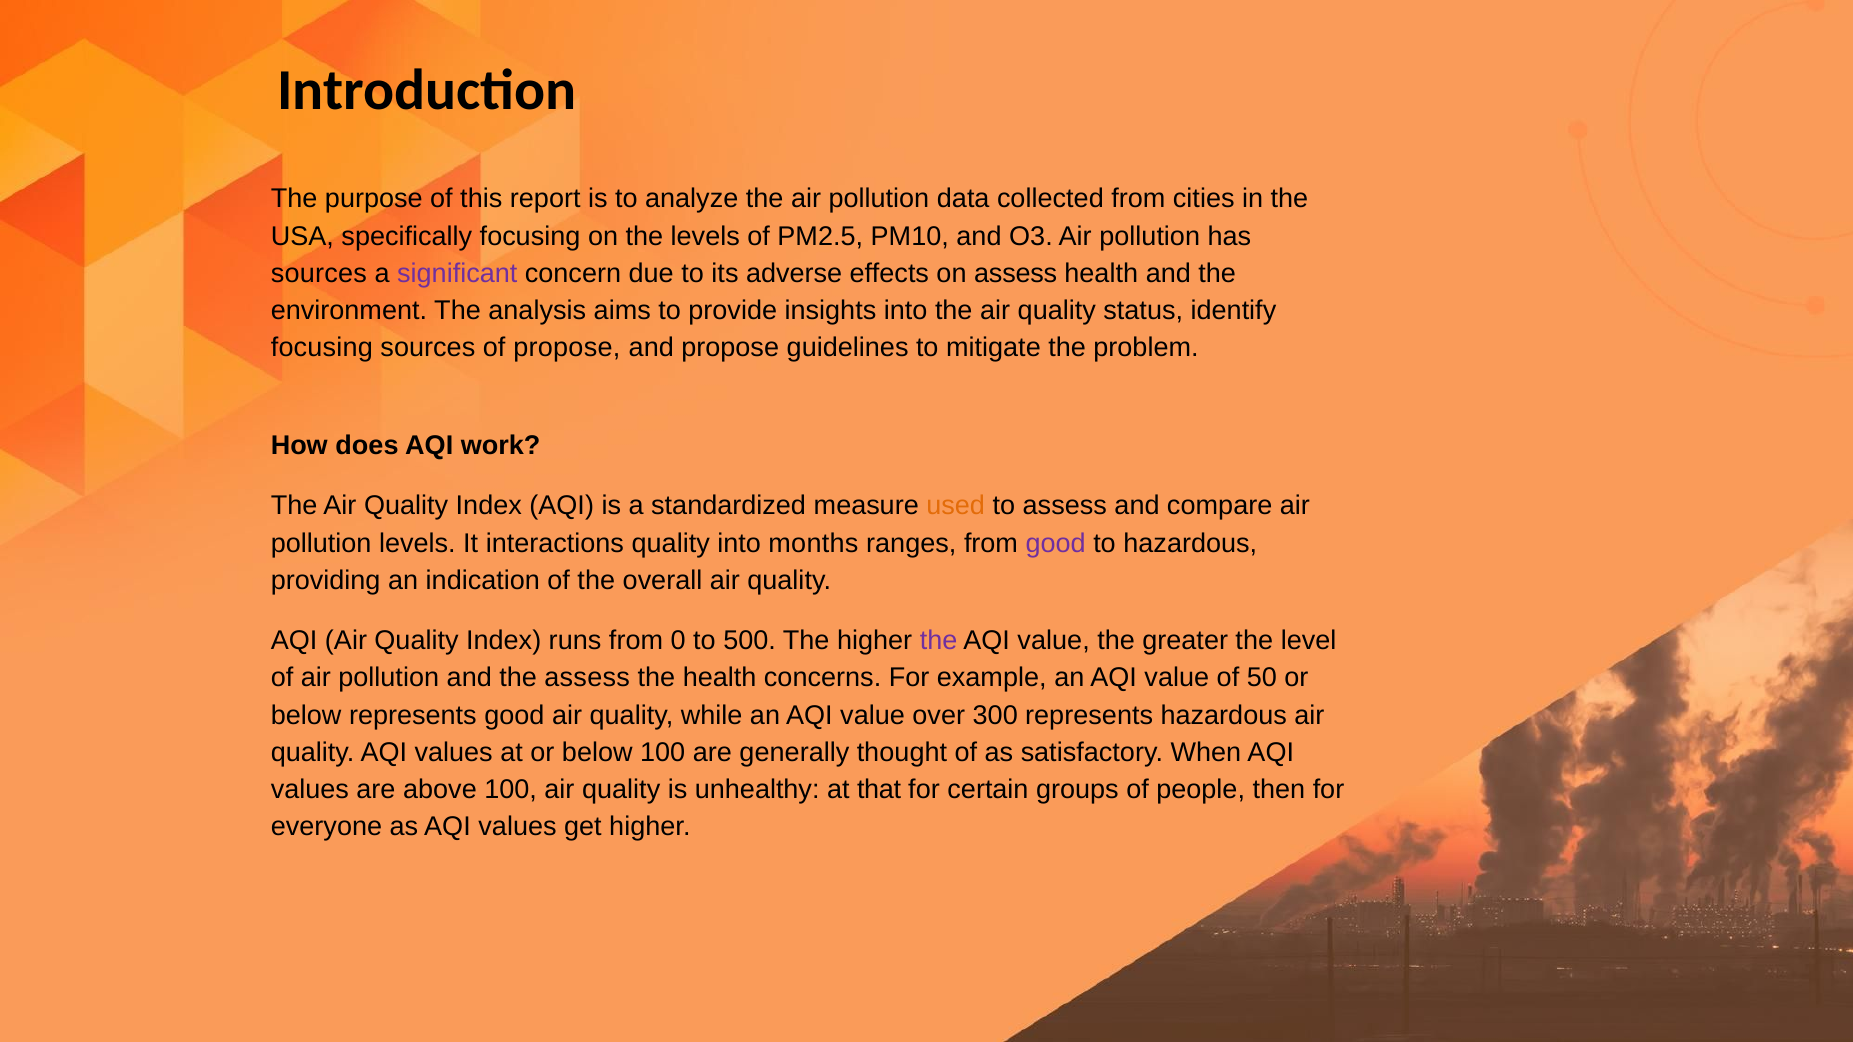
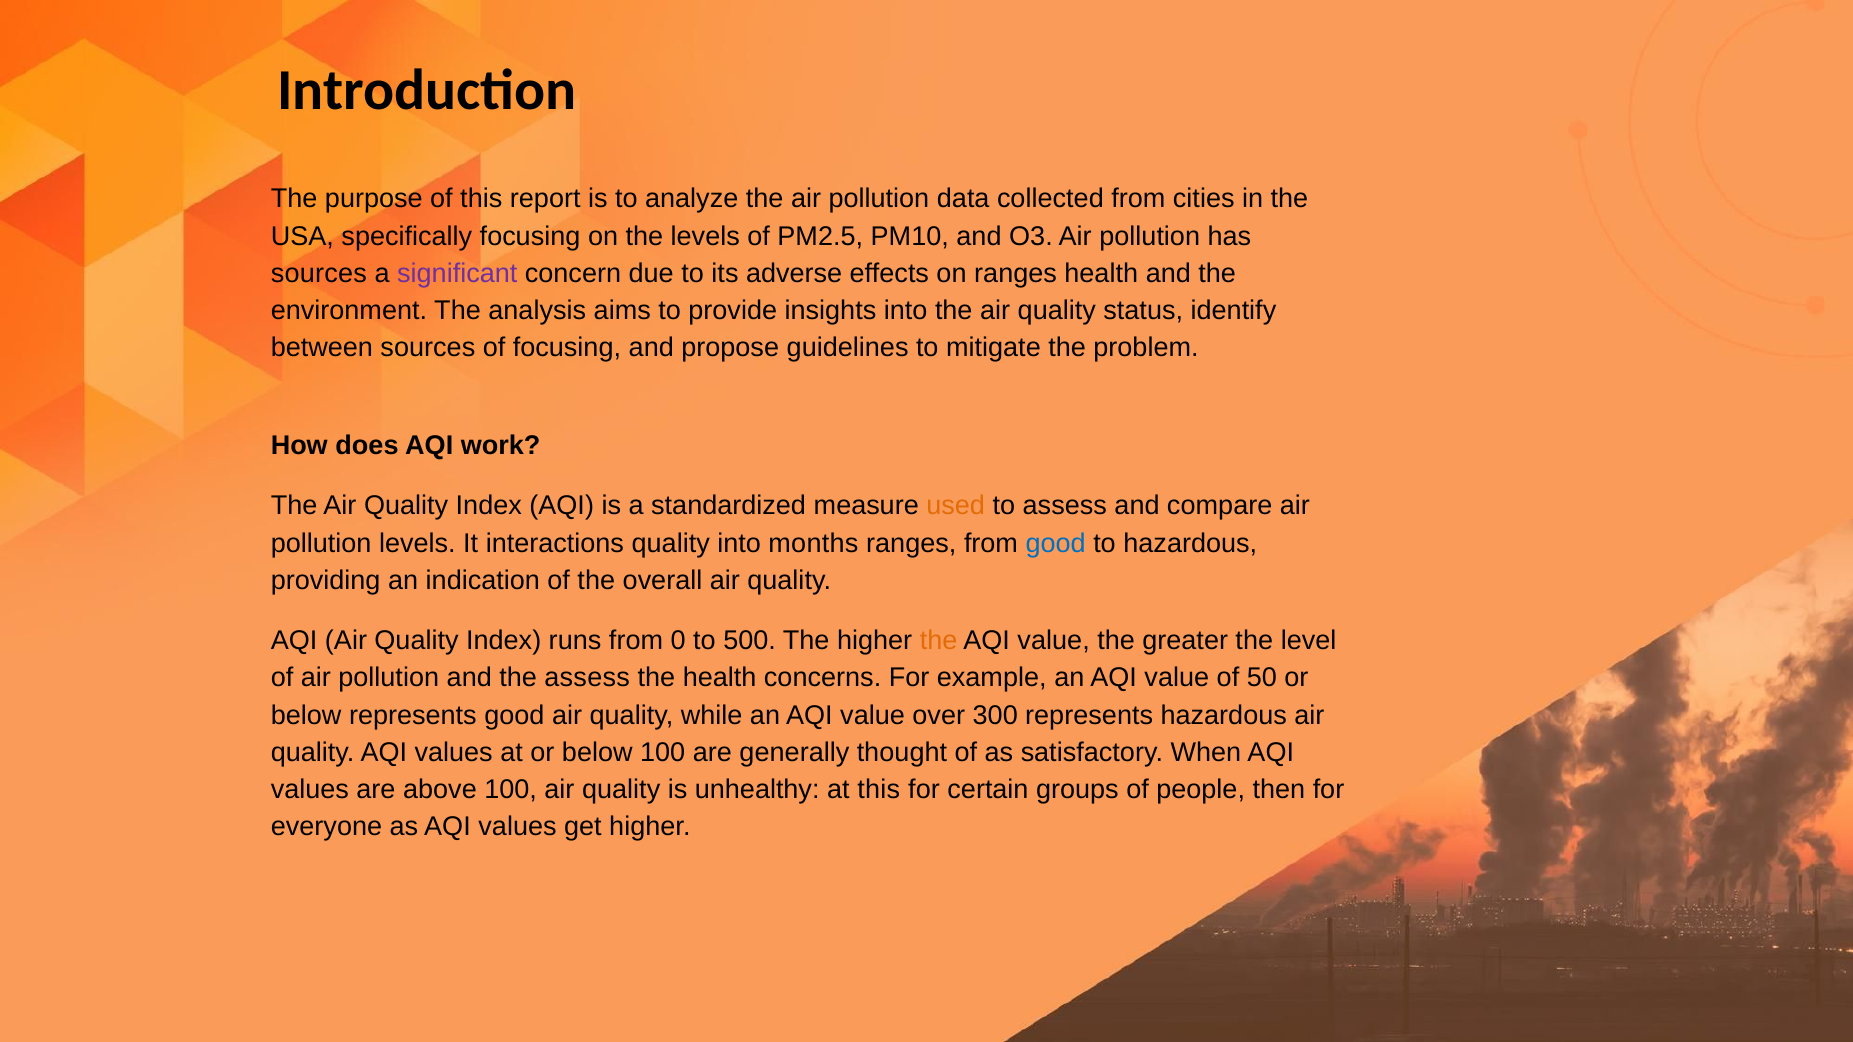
on assess: assess -> ranges
focusing at (322, 348): focusing -> between
of propose: propose -> focusing
good at (1056, 543) colour: purple -> blue
the at (939, 641) colour: purple -> orange
at that: that -> this
